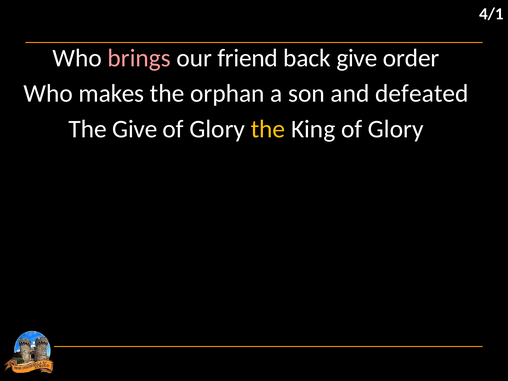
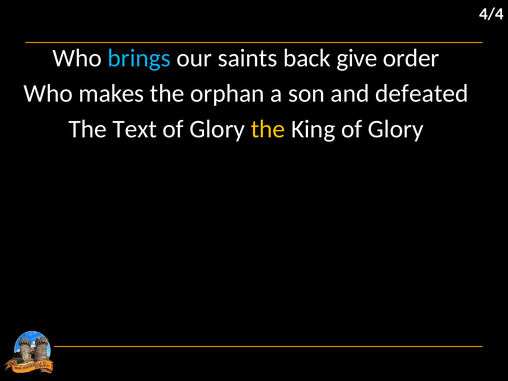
4/1: 4/1 -> 4/4
brings colour: pink -> light blue
friend: friend -> saints
The Give: Give -> Text
